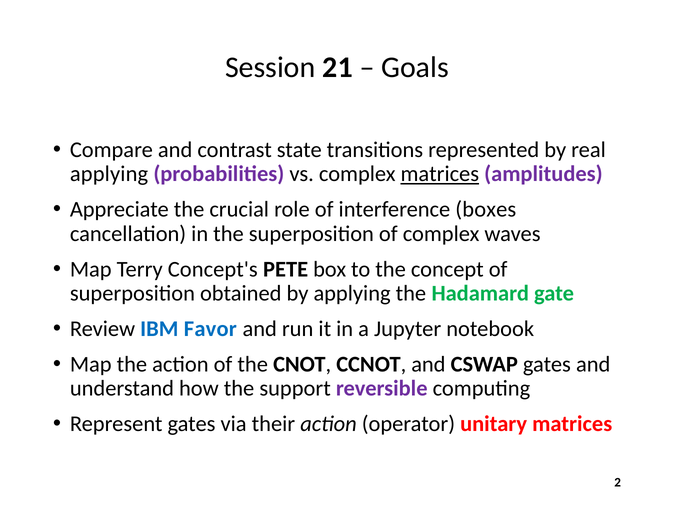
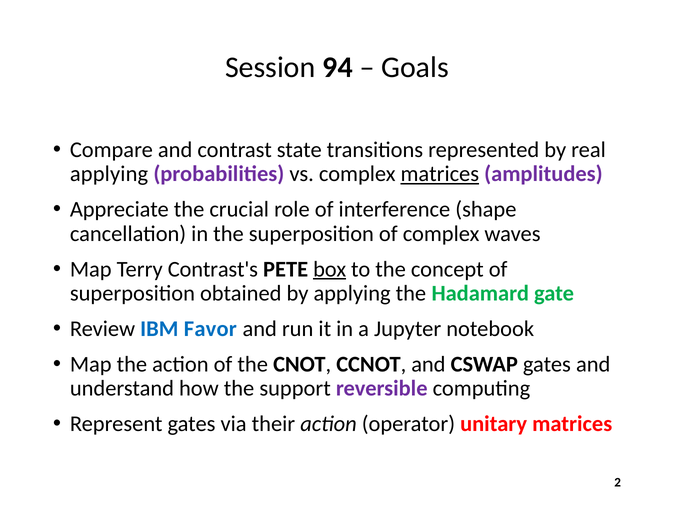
21: 21 -> 94
boxes: boxes -> shape
Concept's: Concept's -> Contrast's
box underline: none -> present
